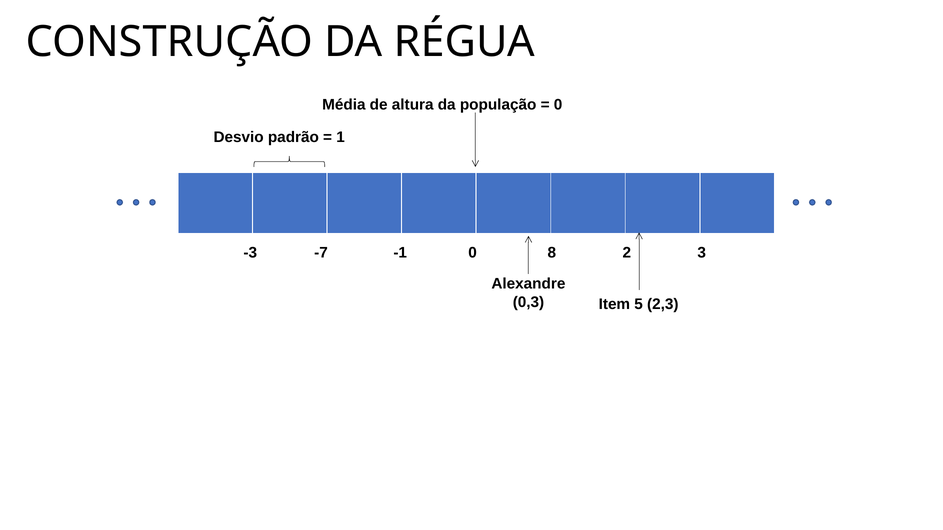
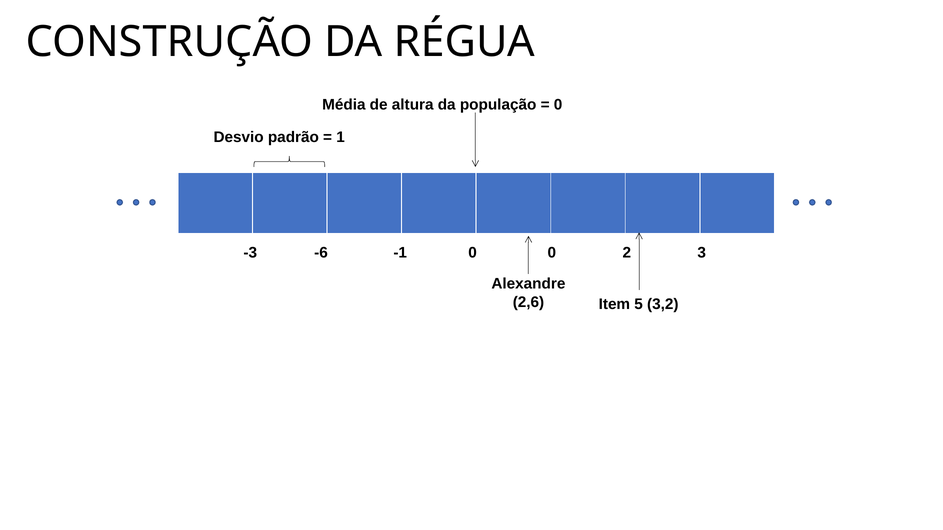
-7: -7 -> -6
0 8: 8 -> 0
0,3: 0,3 -> 2,6
2,3: 2,3 -> 3,2
